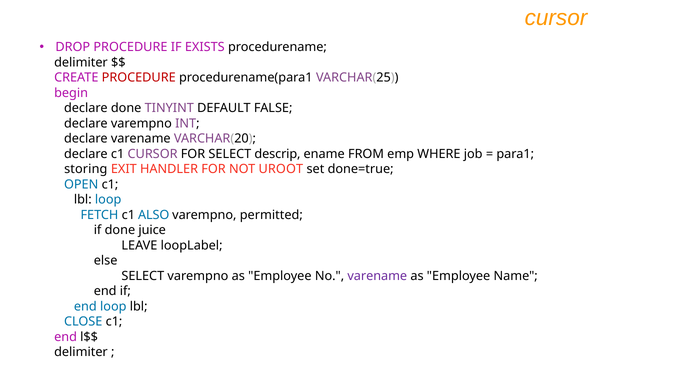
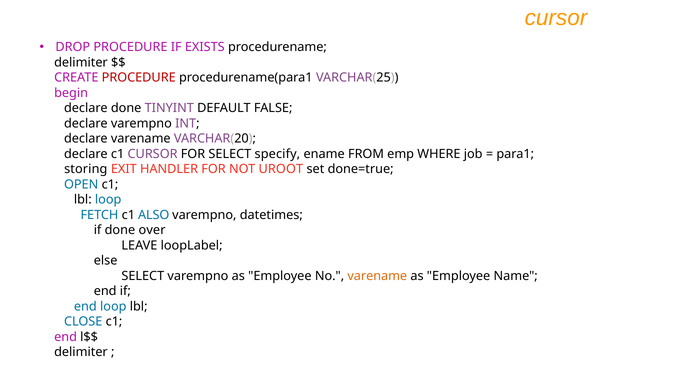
descrip: descrip -> specify
permitted: permitted -> datetimes
juice: juice -> over
varename at (377, 276) colour: purple -> orange
